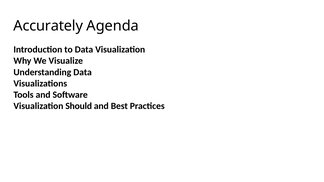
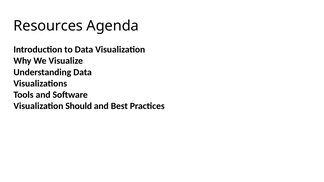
Accurately: Accurately -> Resources
